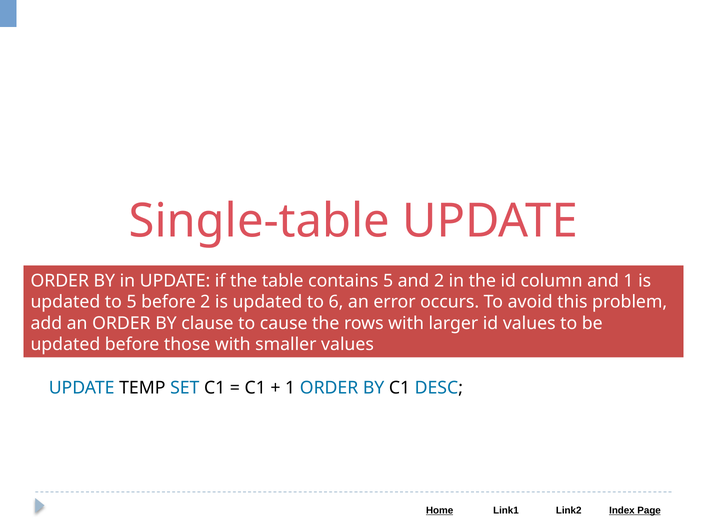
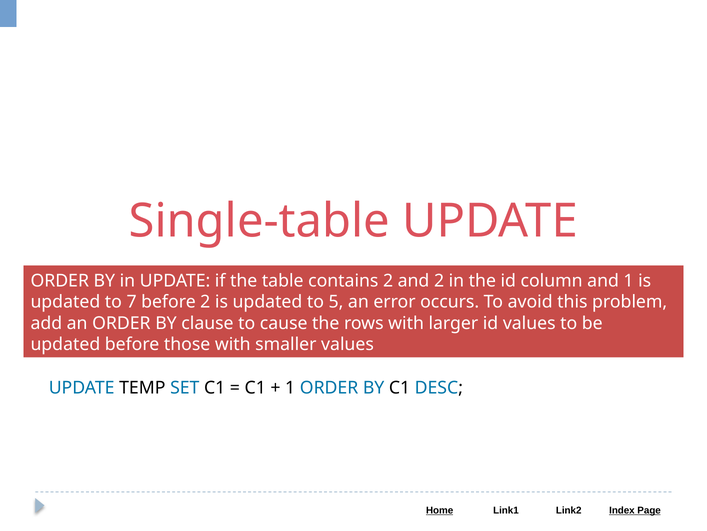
contains 5: 5 -> 2
to 5: 5 -> 7
6: 6 -> 5
